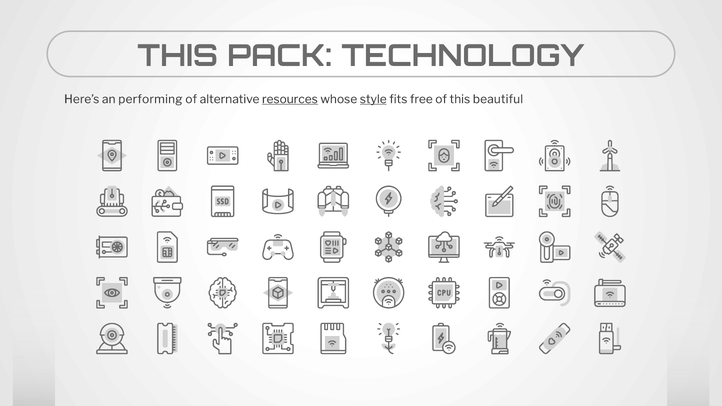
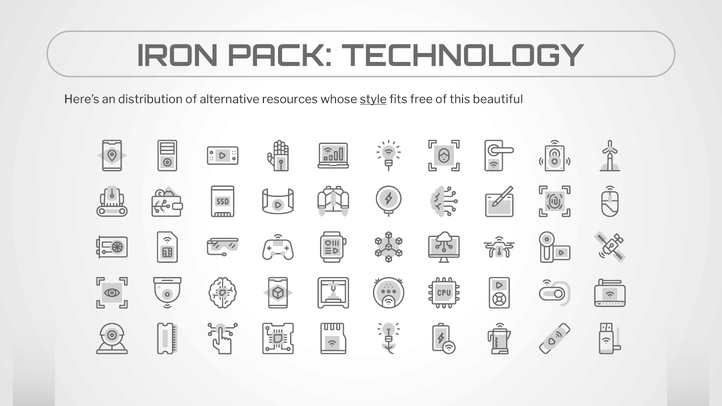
THIS at (178, 56): THIS -> IRON
performing: performing -> distribution
resources underline: present -> none
